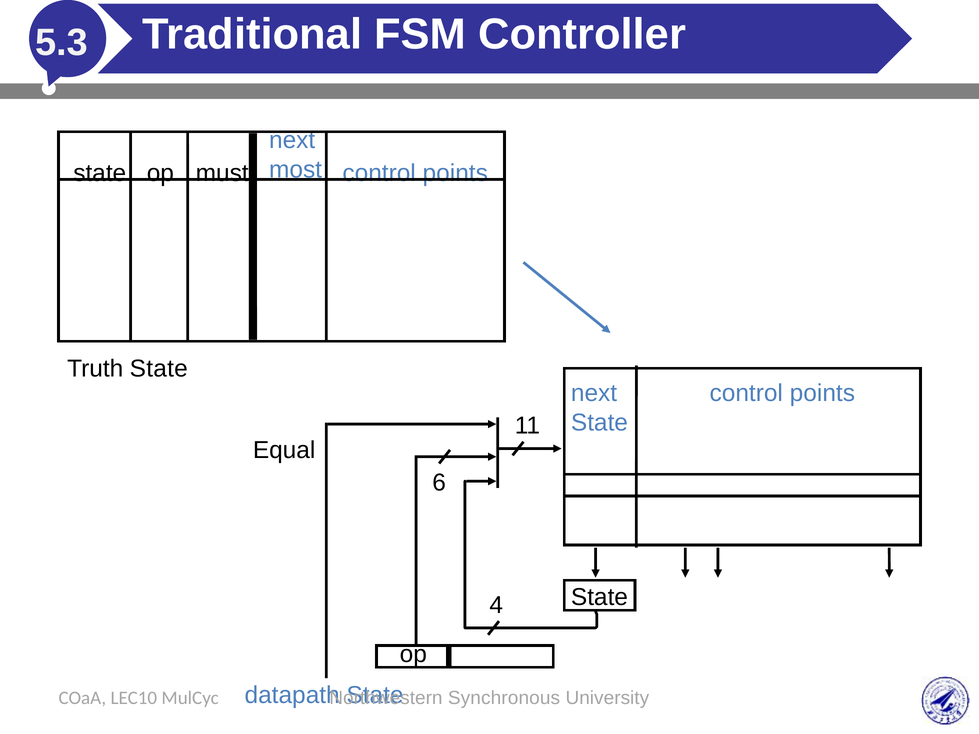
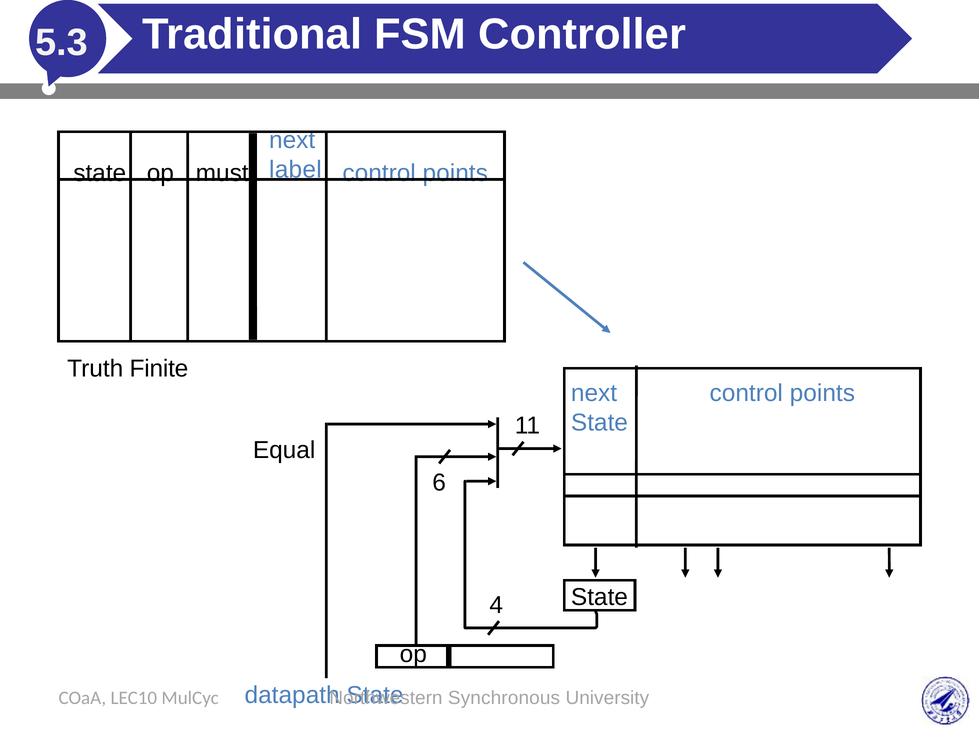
most: most -> label
Truth State: State -> Finite
